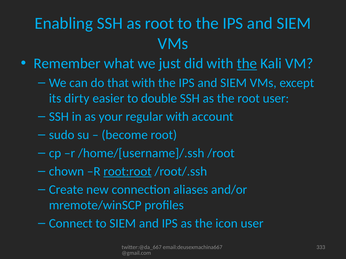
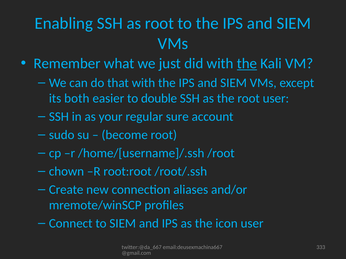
dirty: dirty -> both
regular with: with -> sure
root:root underline: present -> none
